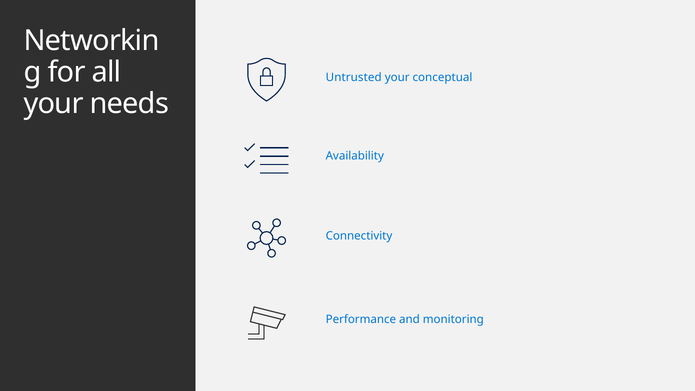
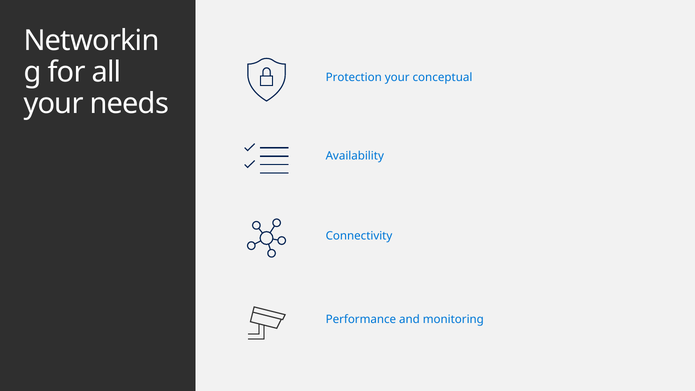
Untrusted: Untrusted -> Protection
